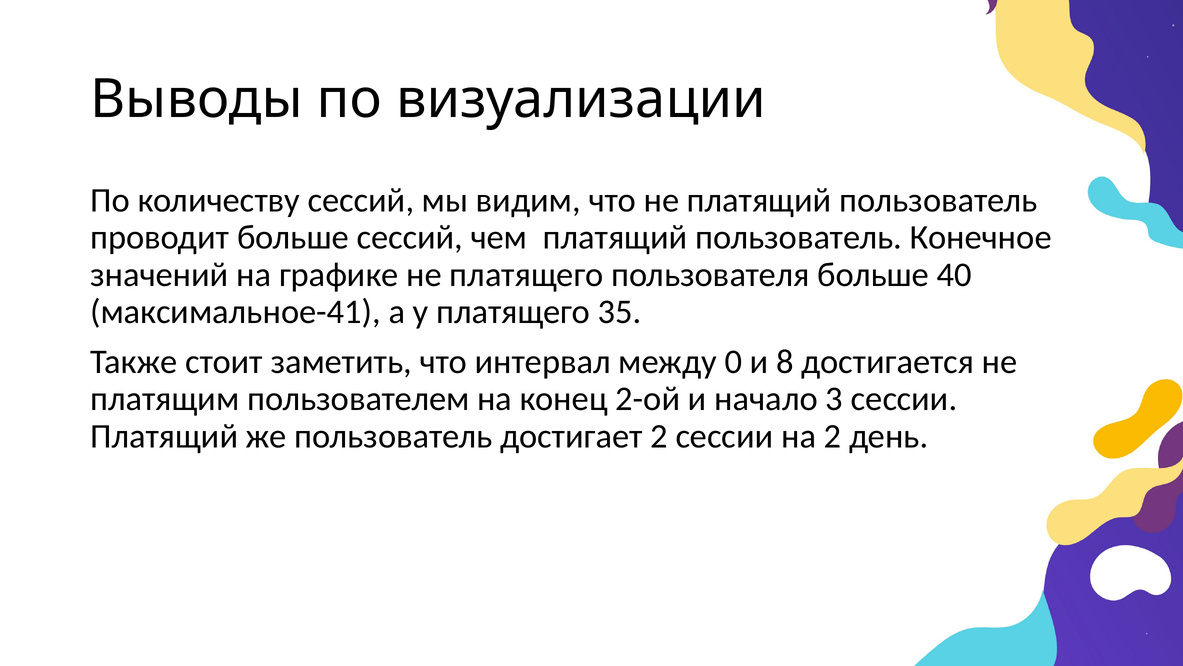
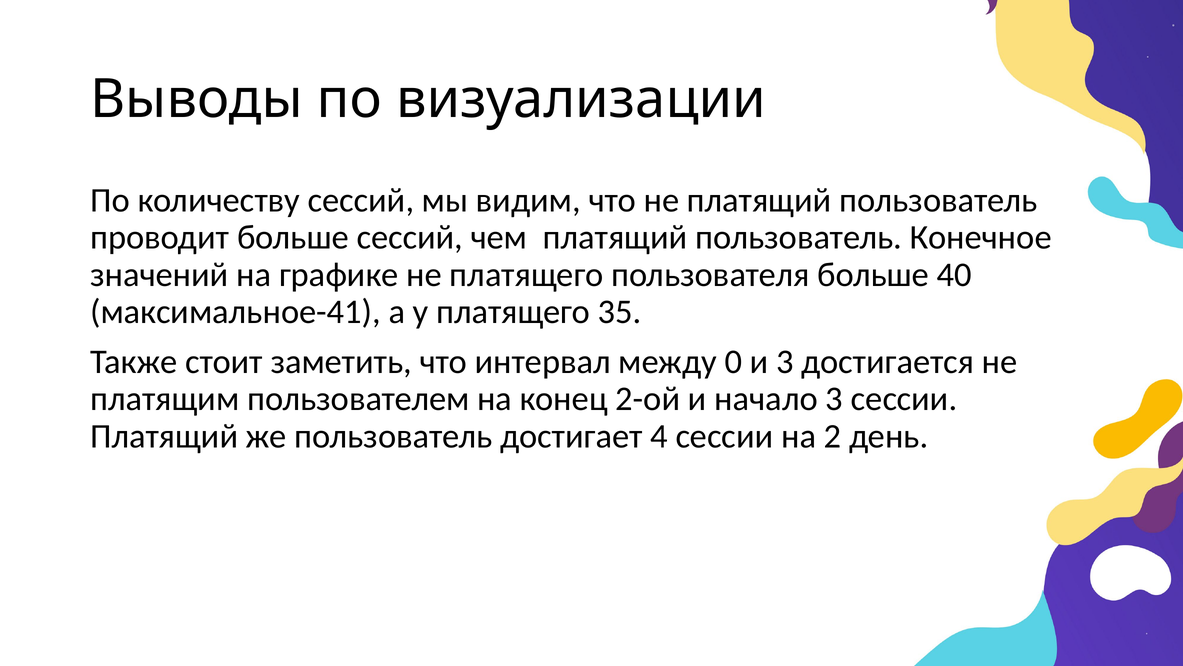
и 8: 8 -> 3
достигает 2: 2 -> 4
